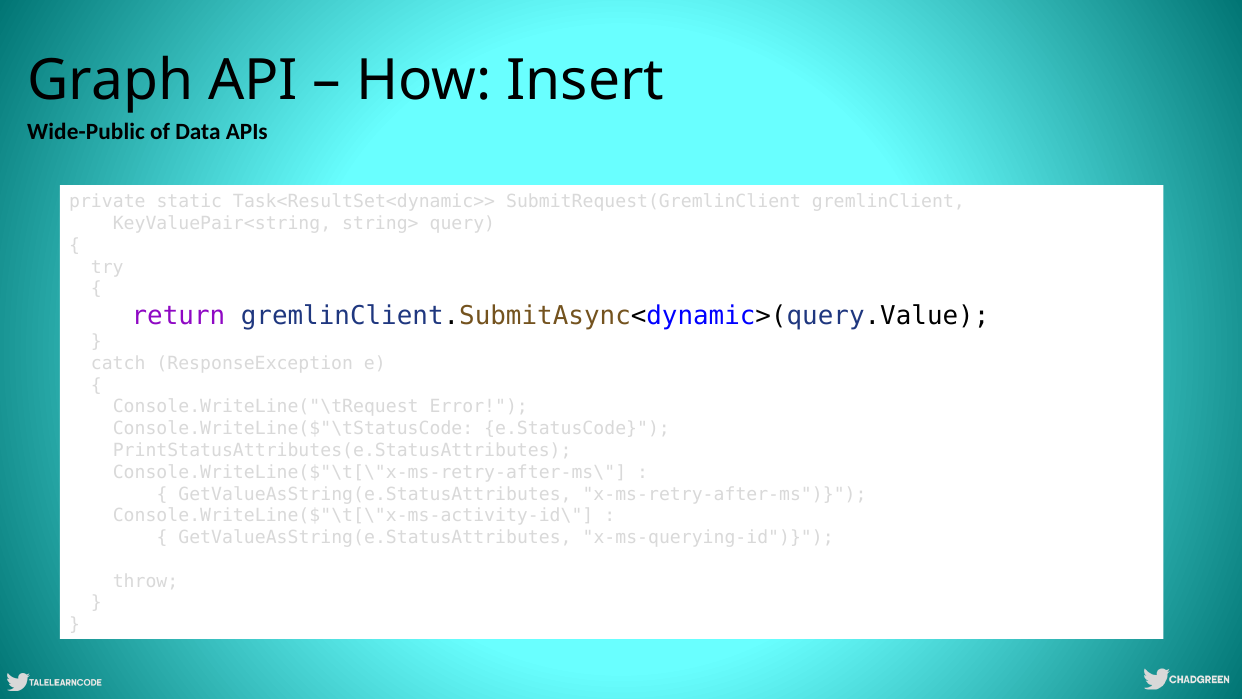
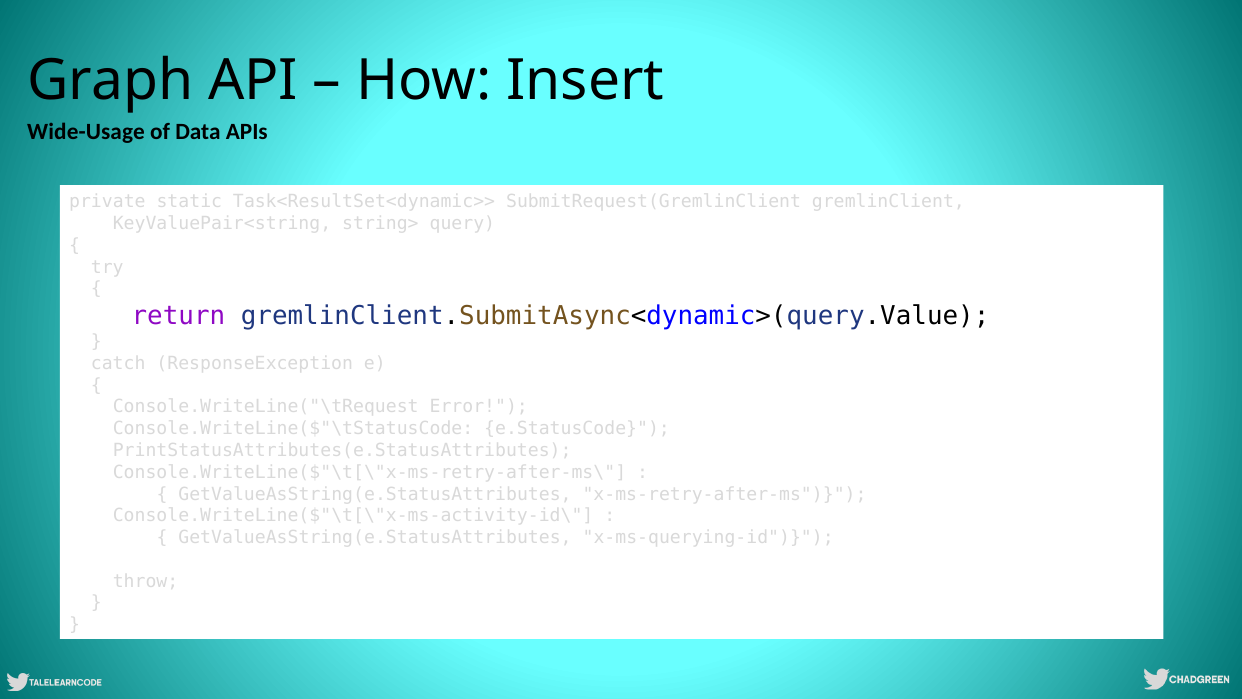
Wide-Public: Wide-Public -> Wide-Usage
